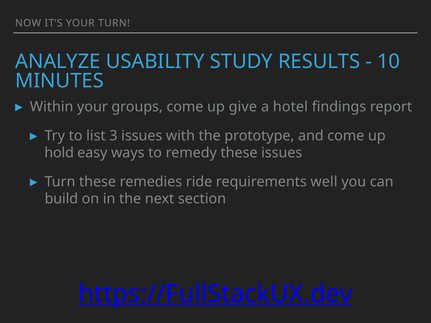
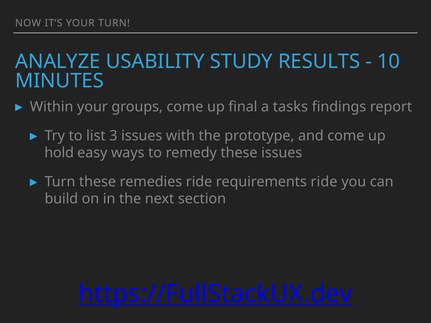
give: give -> final
hotel: hotel -> tasks
requirements well: well -> ride
